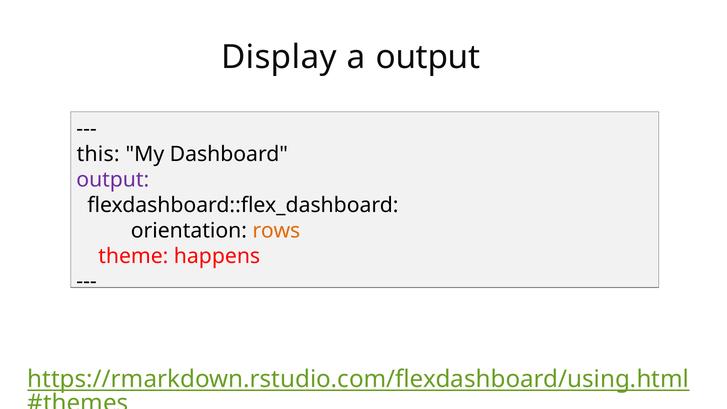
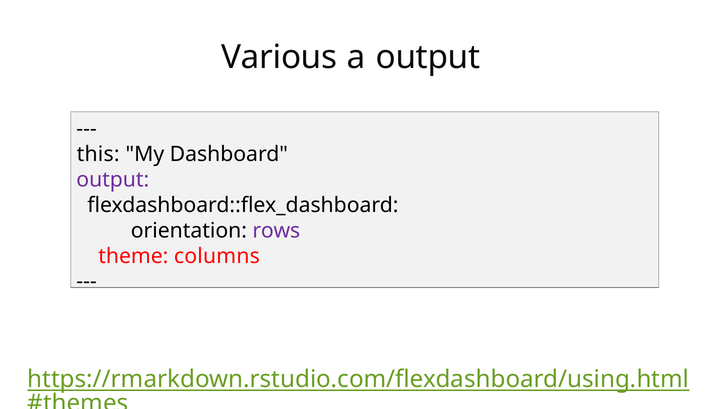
Display: Display -> Various
rows colour: orange -> purple
happens: happens -> columns
